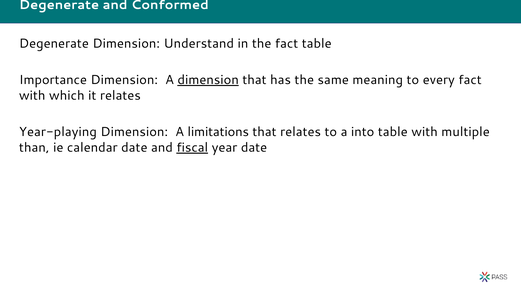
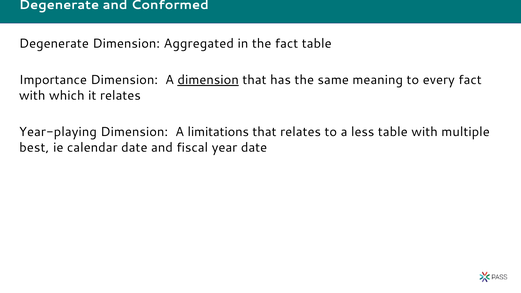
Understand: Understand -> Aggregated
into: into -> less
than: than -> best
fiscal underline: present -> none
